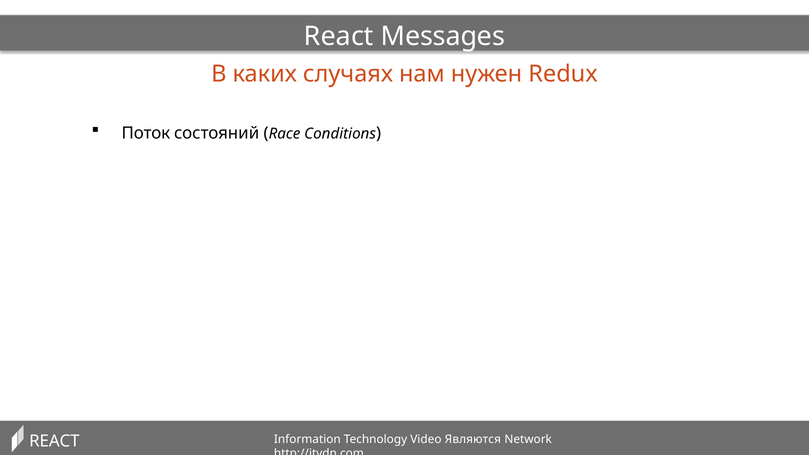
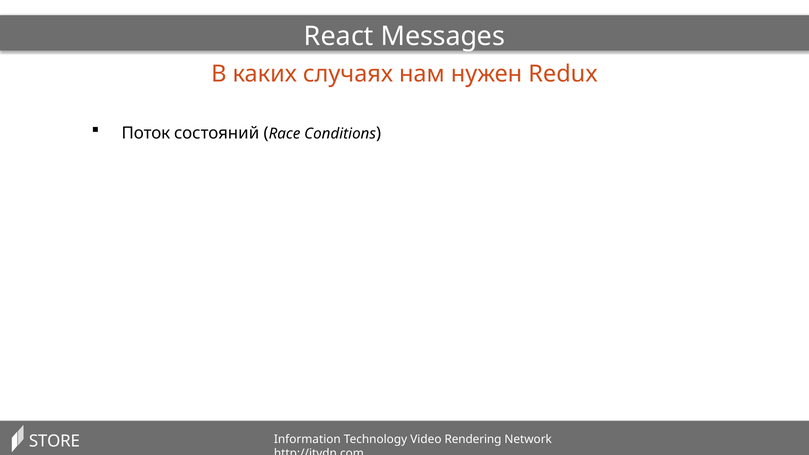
Являются: Являются -> Rendering
REACT at (54, 441): REACT -> STORE
